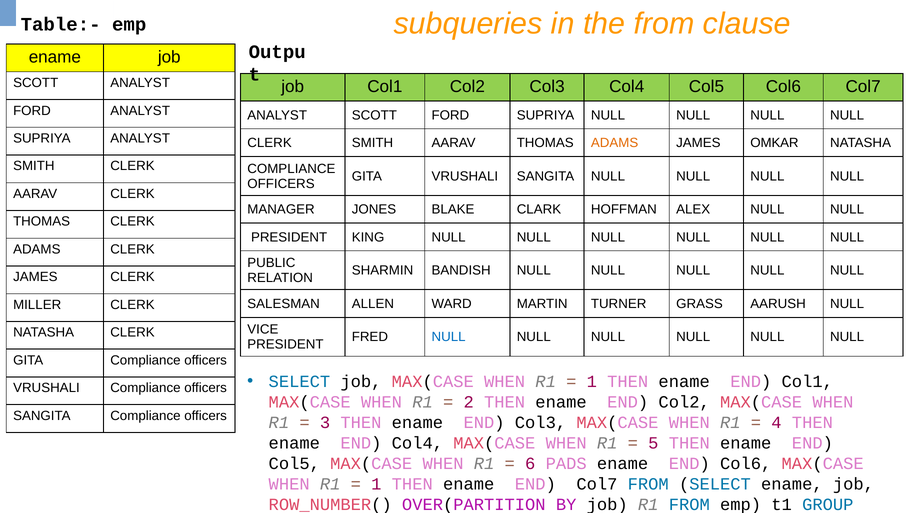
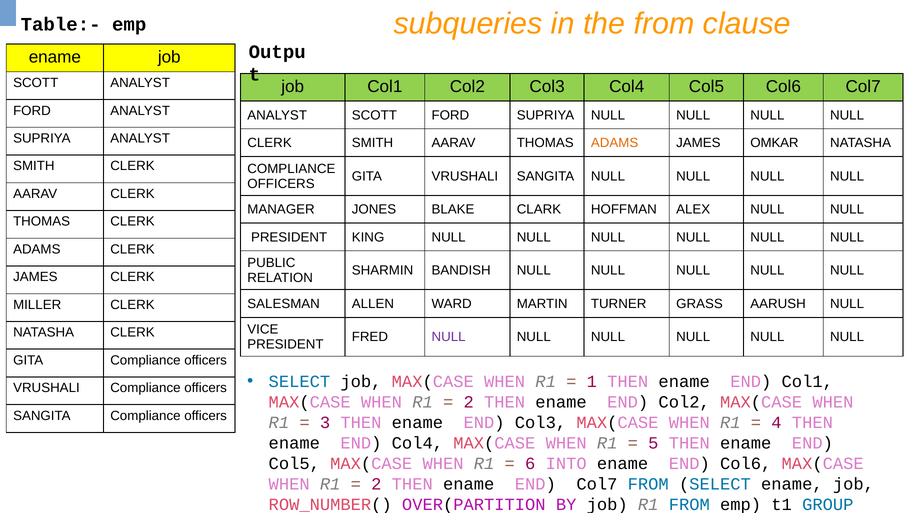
NULL at (449, 337) colour: blue -> purple
PADS: PADS -> INTO
1 at (376, 484): 1 -> 2
